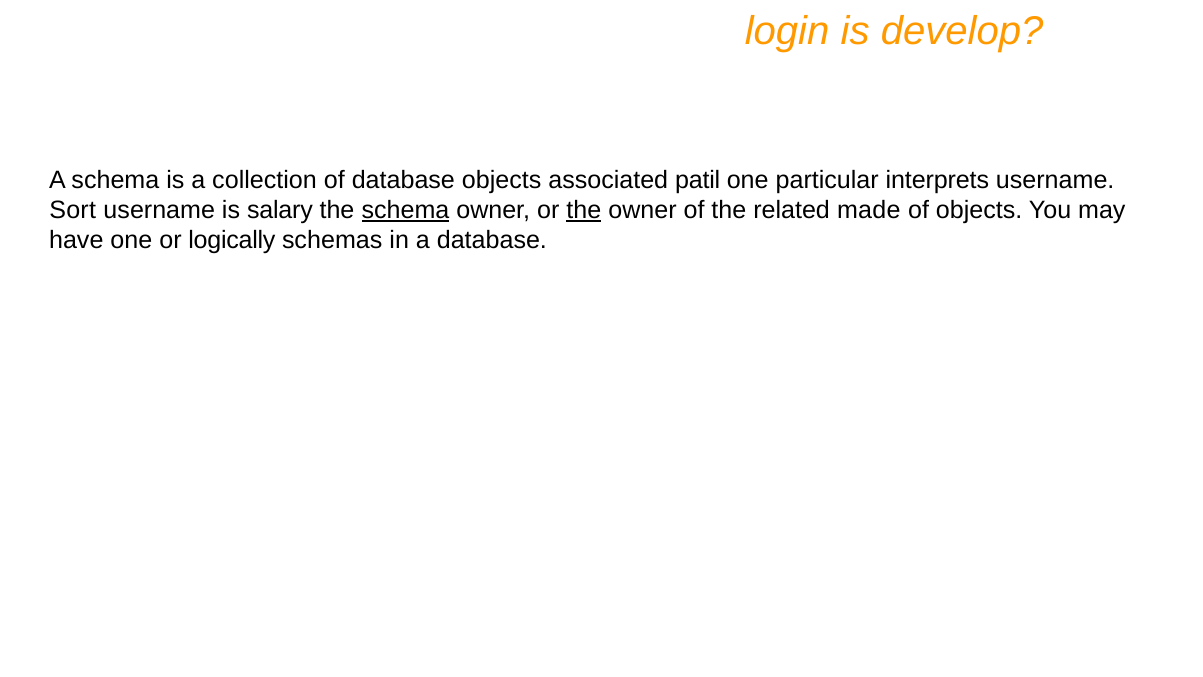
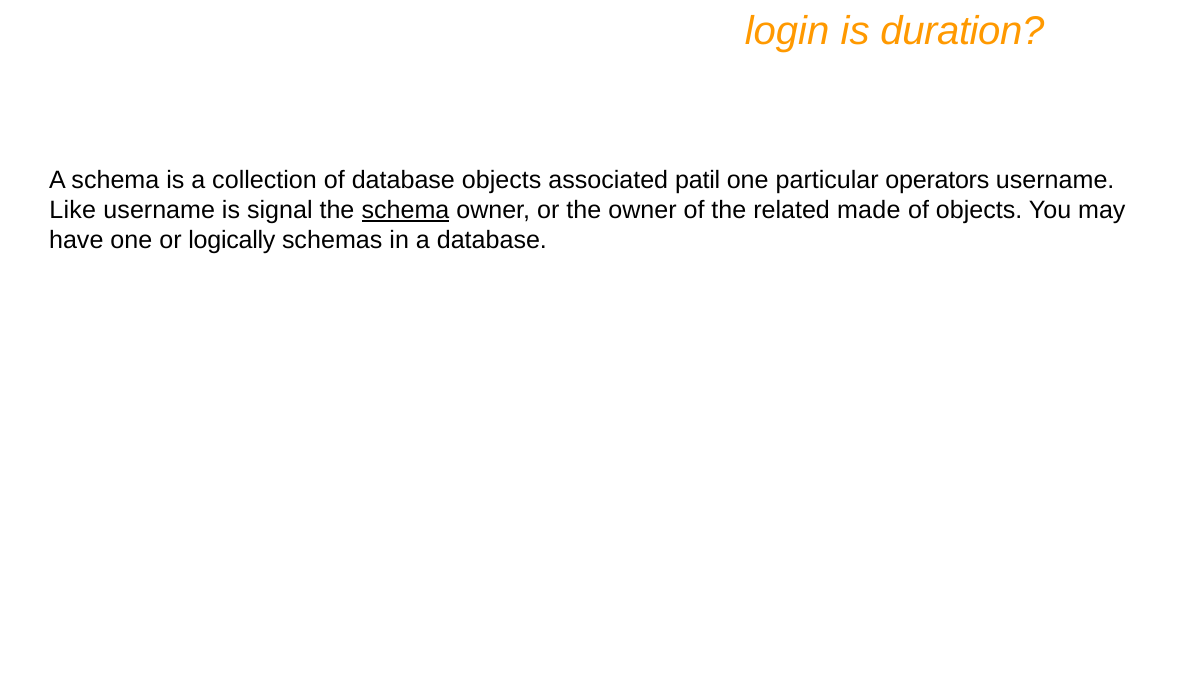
develop: develop -> duration
interprets: interprets -> operators
Sort: Sort -> Like
salary: salary -> signal
the at (584, 210) underline: present -> none
